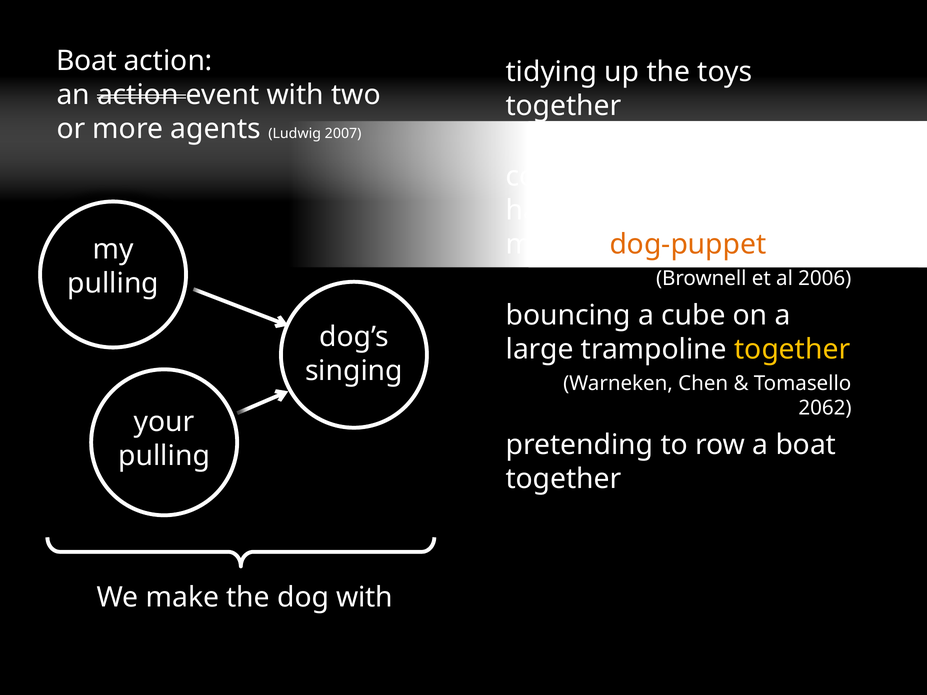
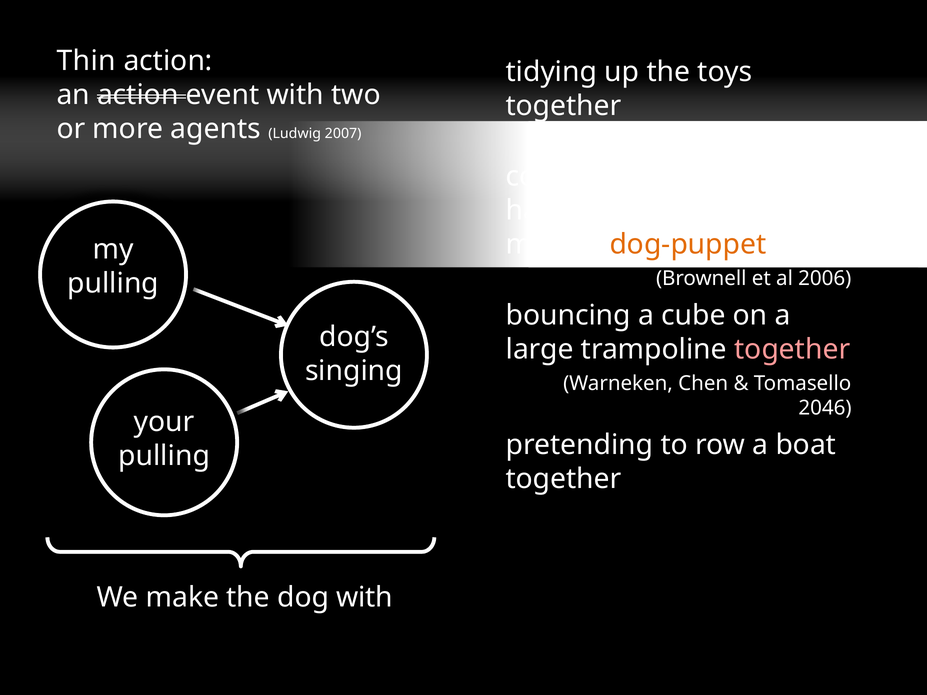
Boat at (86, 61): Boat -> Thin
together at (792, 350) colour: yellow -> pink
2062: 2062 -> 2046
